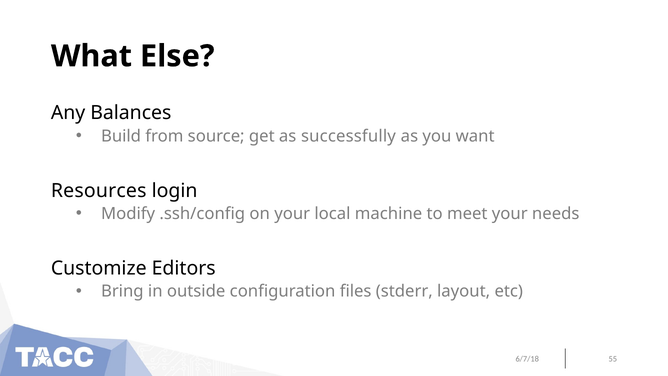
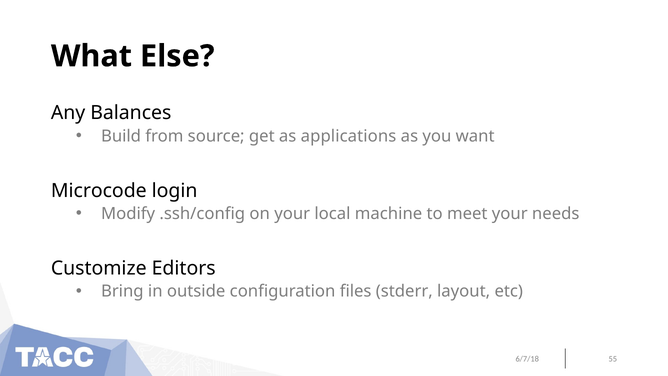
successfully: successfully -> applications
Resources: Resources -> Microcode
